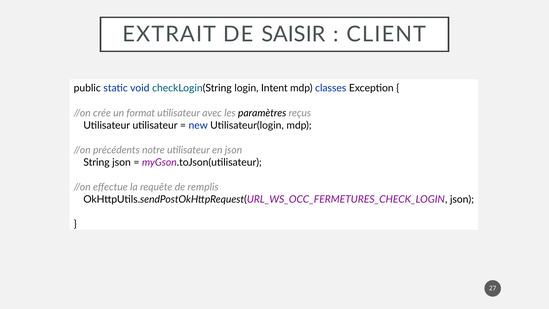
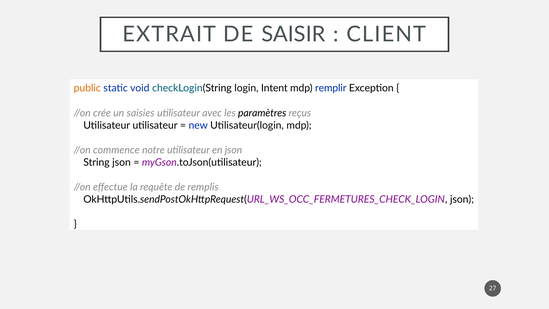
public colour: black -> orange
classes: classes -> remplir
format: format -> saisies
précédents: précédents -> commence
